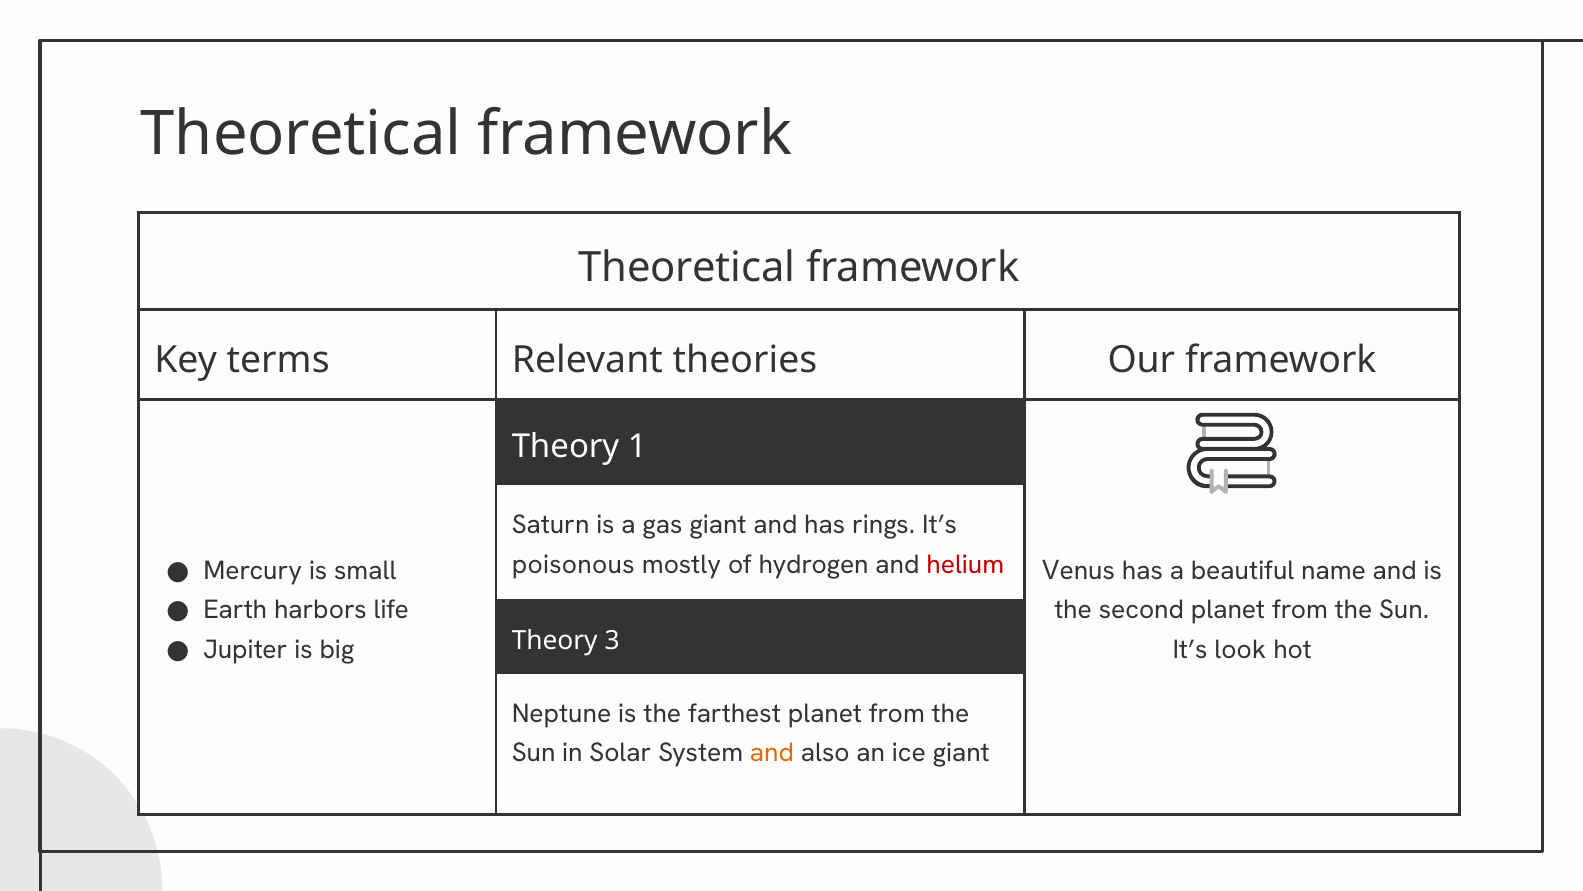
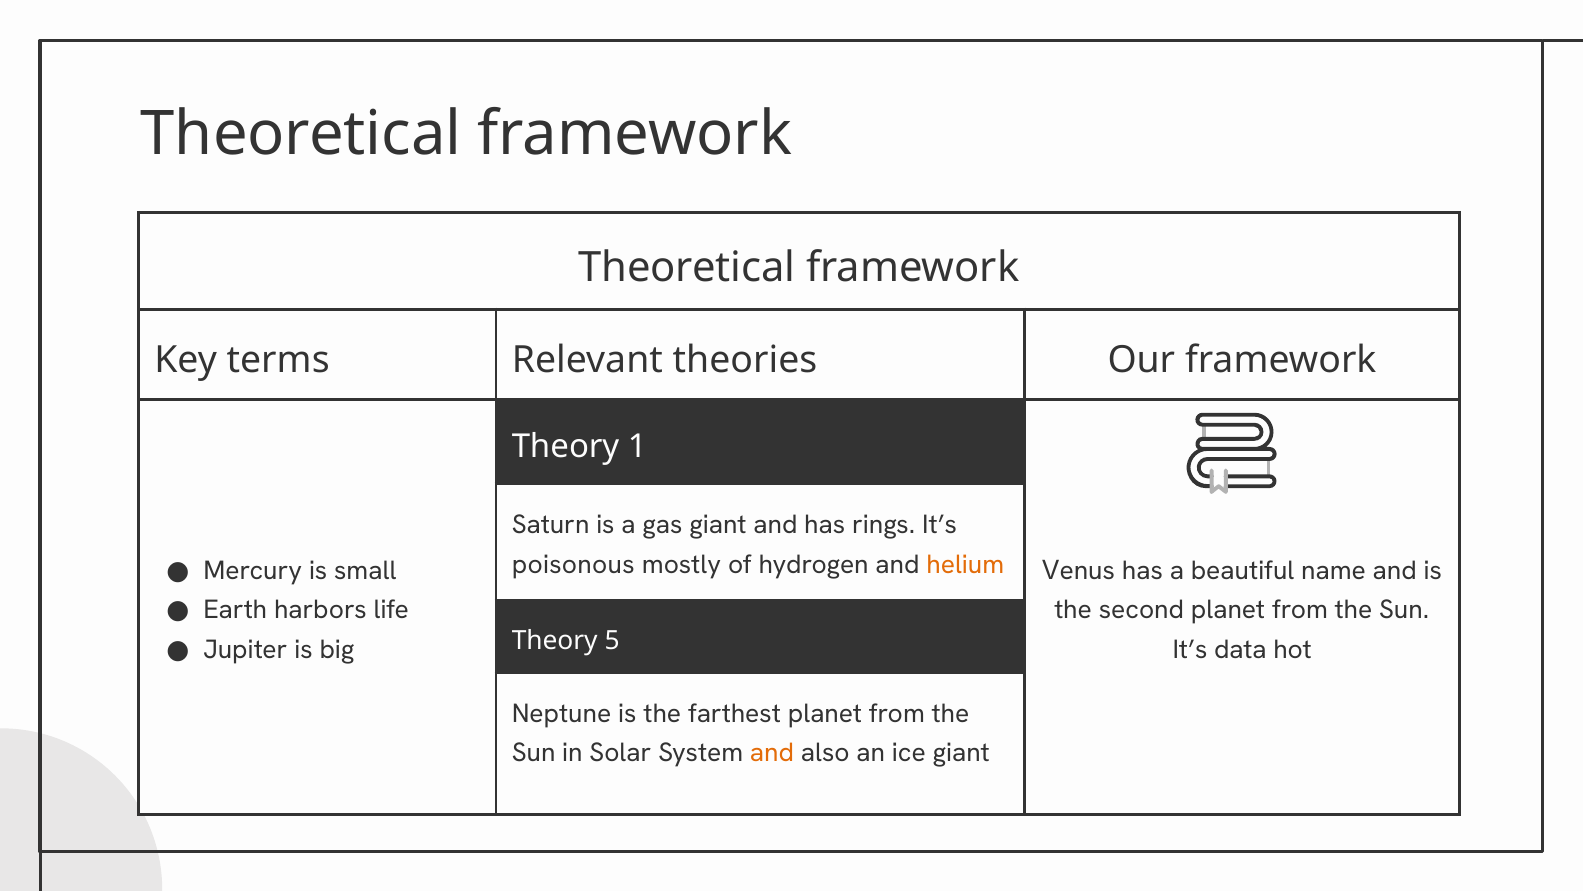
helium colour: red -> orange
3: 3 -> 5
look: look -> data
